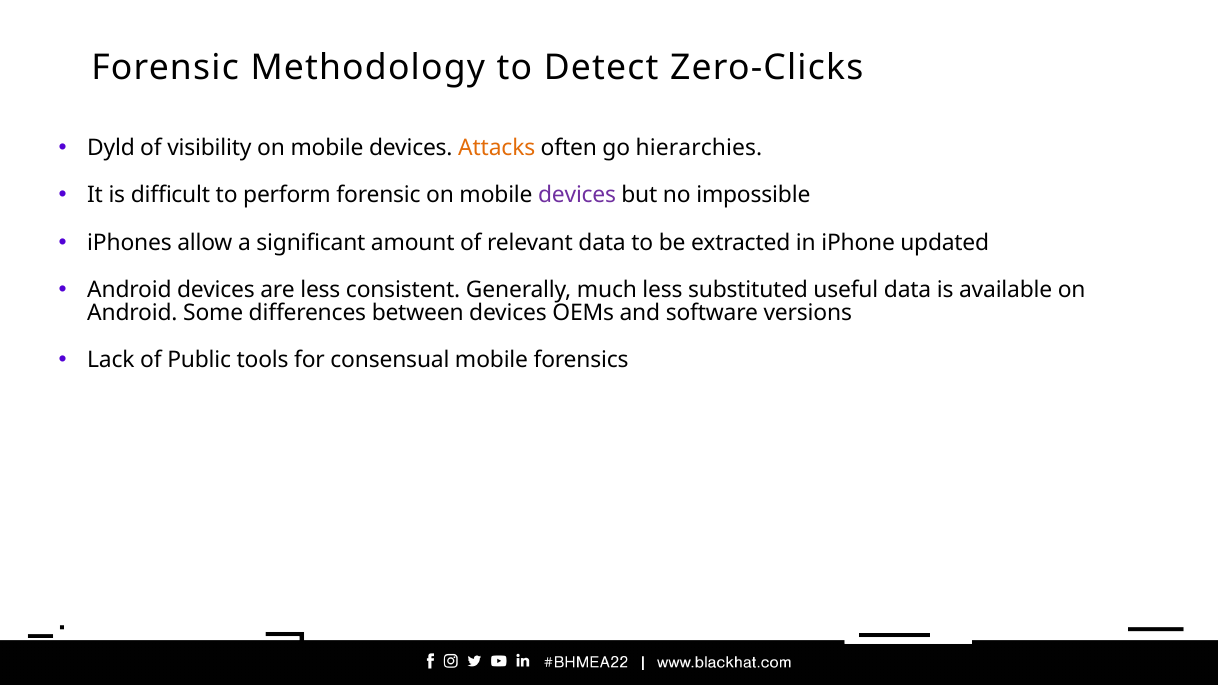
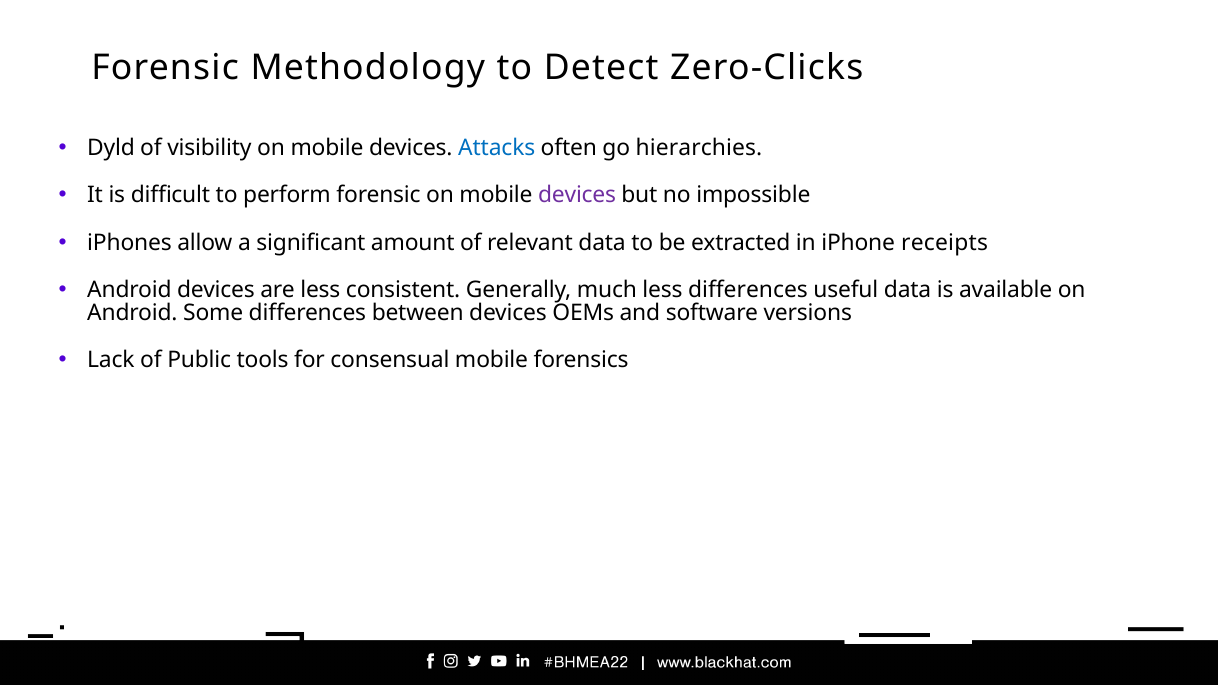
Attacks colour: orange -> blue
updated: updated -> receipts
less substituted: substituted -> differences
